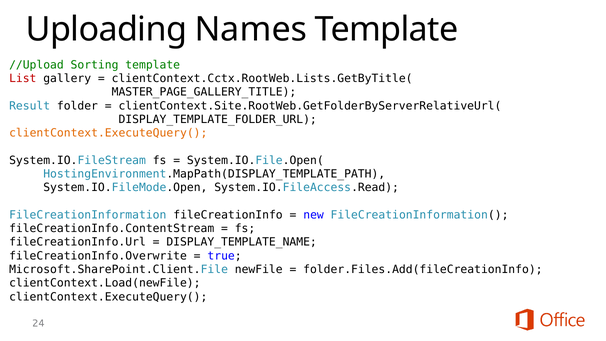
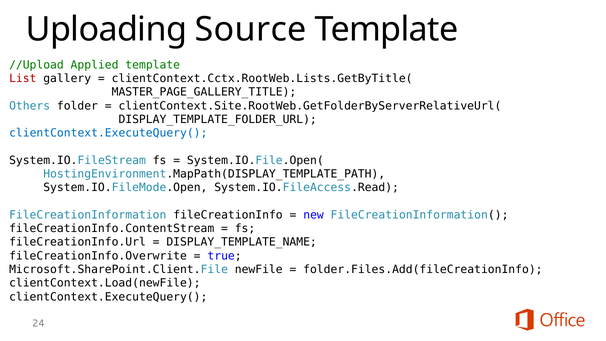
Names: Names -> Source
Sorting: Sorting -> Applied
Result: Result -> Others
clientContext.ExecuteQuery( at (108, 133) colour: orange -> blue
